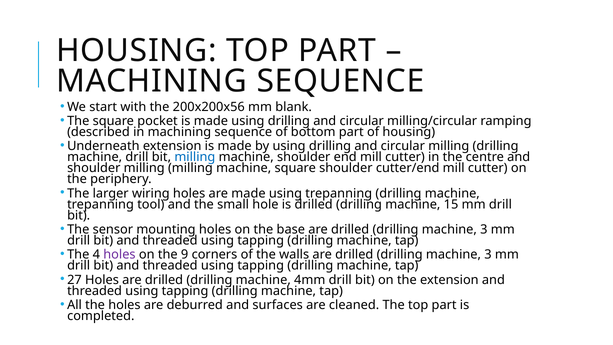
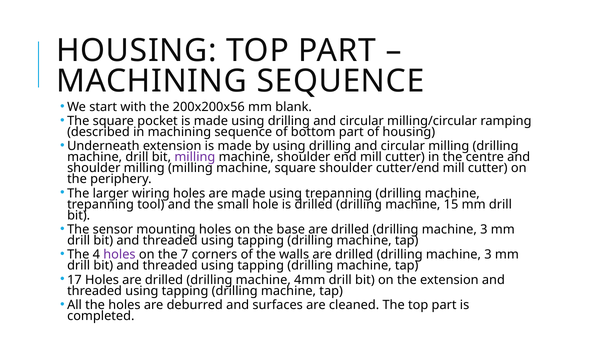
milling at (195, 157) colour: blue -> purple
9: 9 -> 7
27: 27 -> 17
